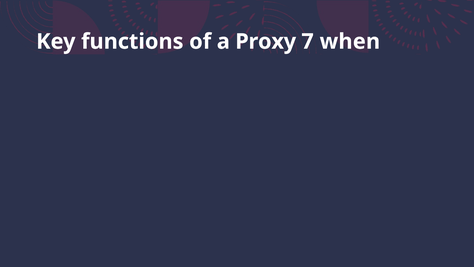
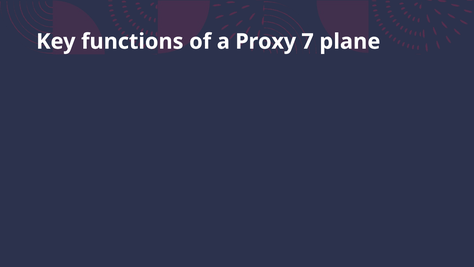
when: when -> plane
